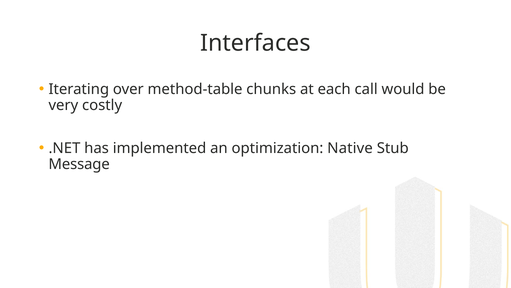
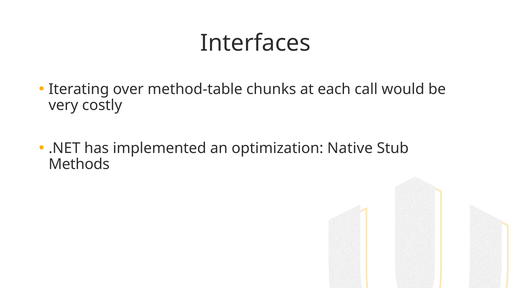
Message: Message -> Methods
